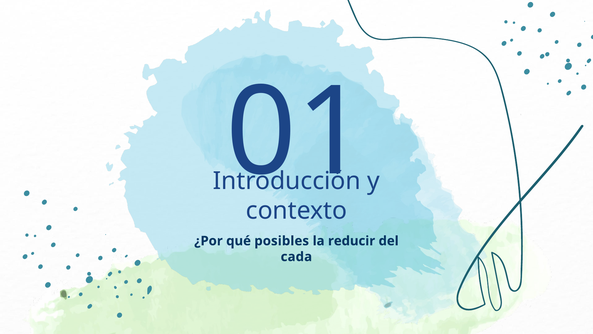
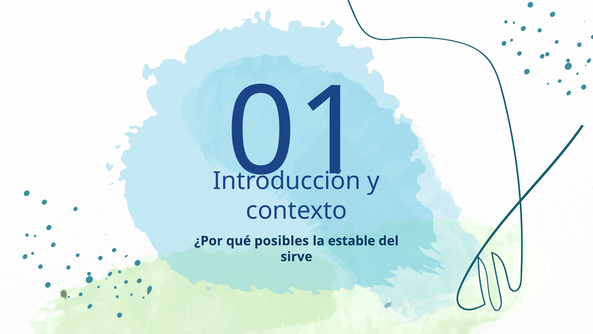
reducir: reducir -> estable
cada: cada -> sirve
